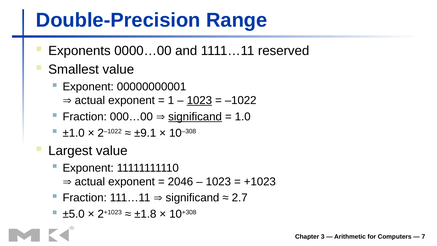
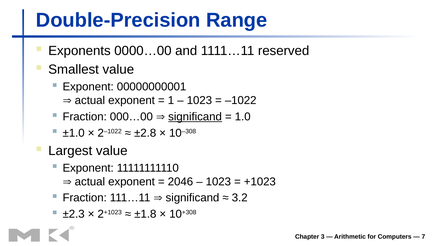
1023 at (199, 100) underline: present -> none
±9.1: ±9.1 -> ±2.8
2.7: 2.7 -> 3.2
±5.0: ±5.0 -> ±2.3
